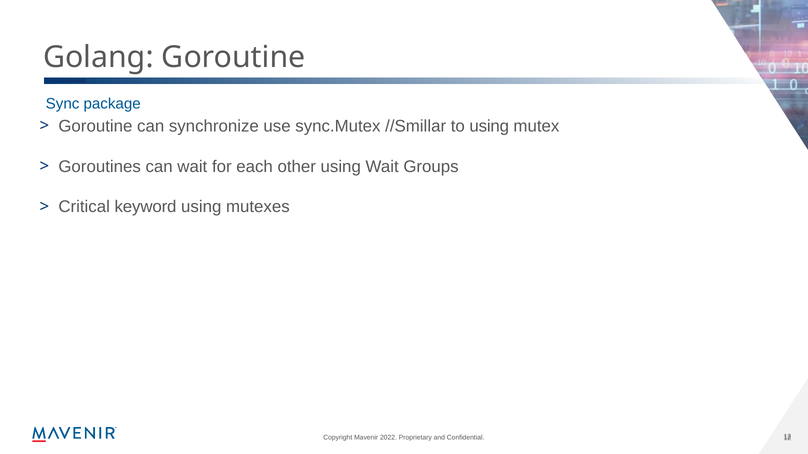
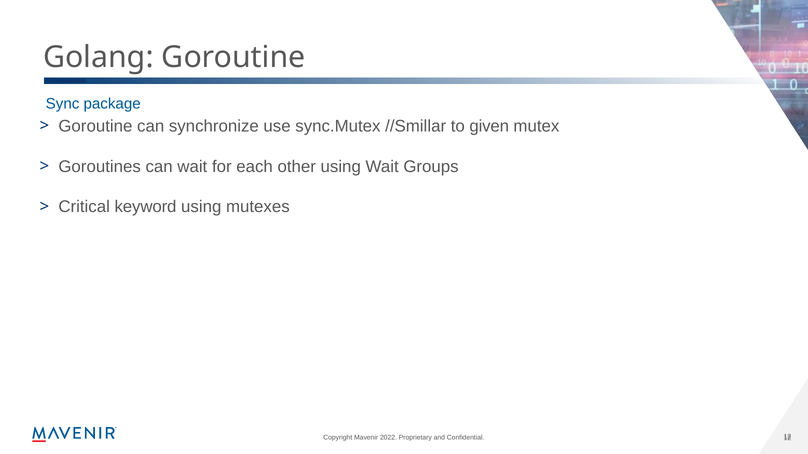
to using: using -> given
